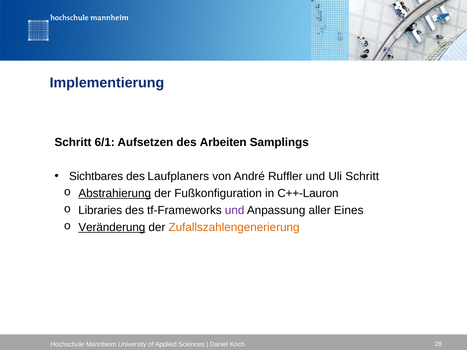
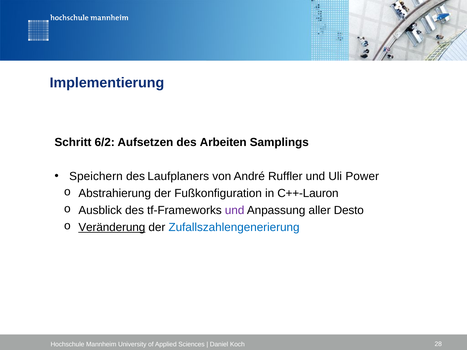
6/1: 6/1 -> 6/2
Sichtbares: Sichtbares -> Speichern
Uli Schritt: Schritt -> Power
Abstrahierung underline: present -> none
Libraries: Libraries -> Ausblick
Eines: Eines -> Desto
Zufallszahlengenerierung colour: orange -> blue
